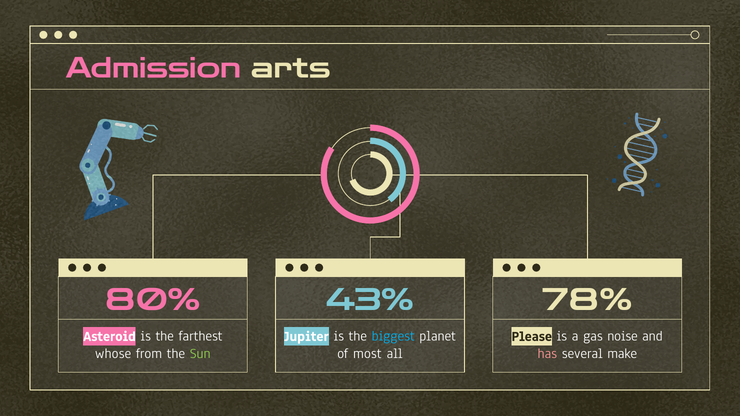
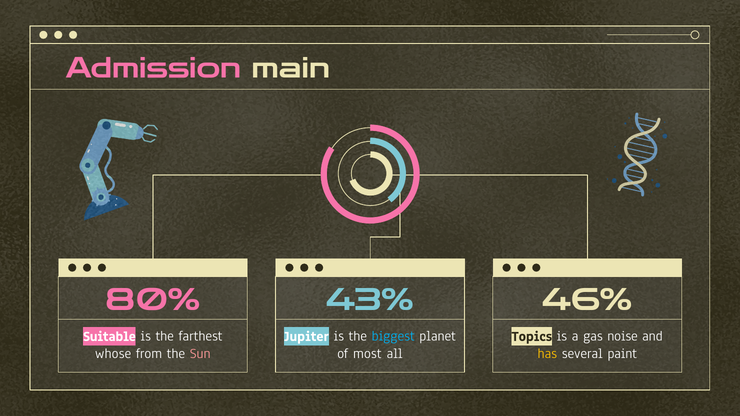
arts: arts -> main
78%: 78% -> 46%
Asteroid: Asteroid -> Suitable
Please: Please -> Topics
Sun colour: light green -> pink
has colour: pink -> yellow
make: make -> paint
